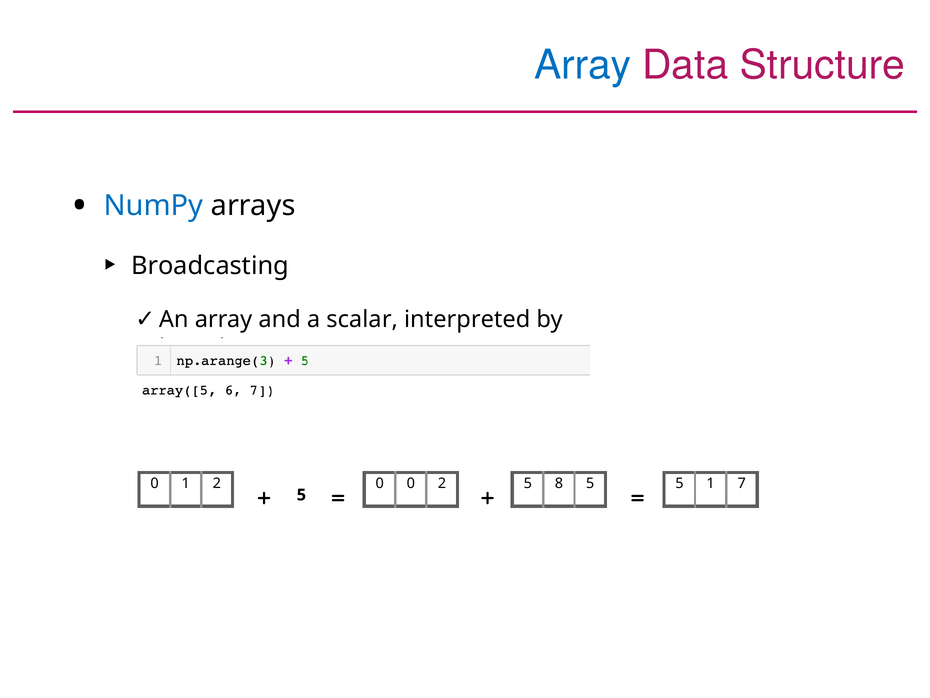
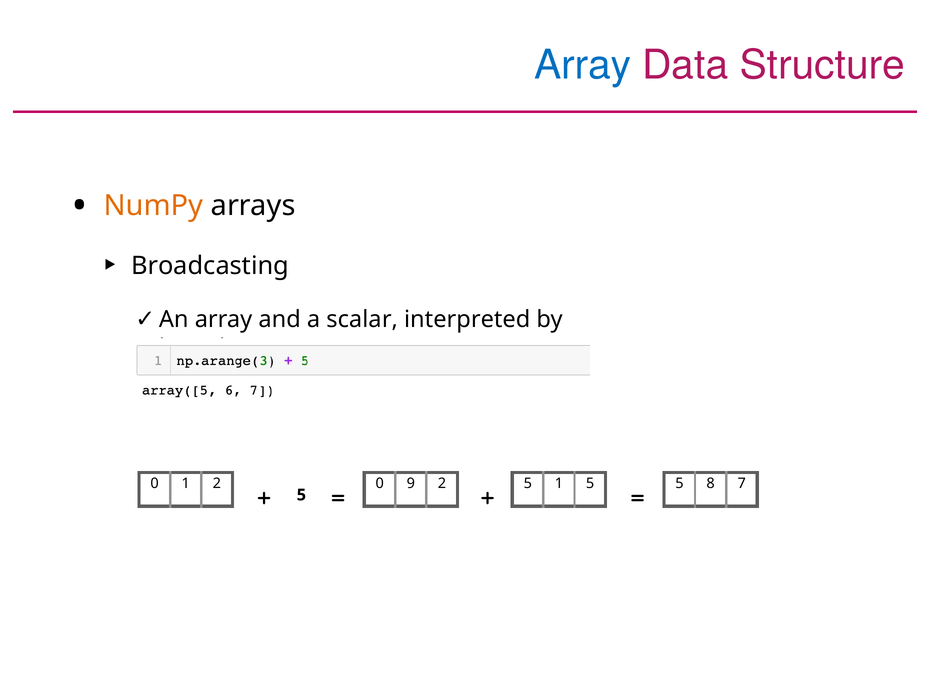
NumPy colour: blue -> orange
0 0: 0 -> 9
5 8: 8 -> 1
5 1: 1 -> 8
